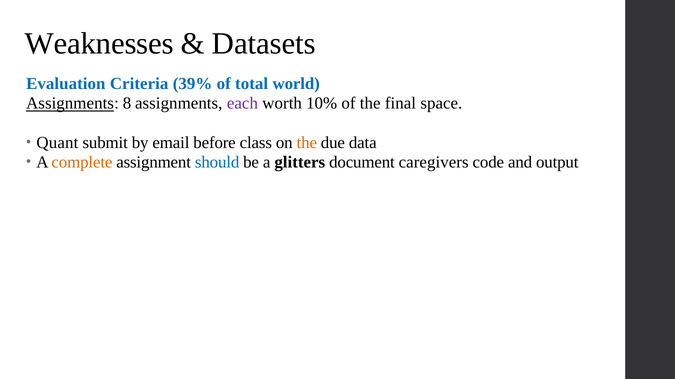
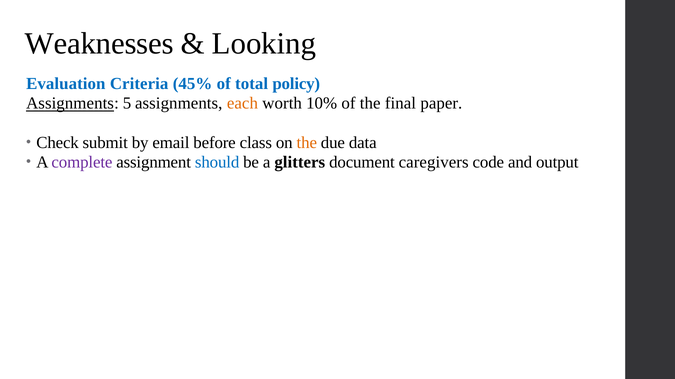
Datasets: Datasets -> Looking
39%: 39% -> 45%
world: world -> policy
8: 8 -> 5
each colour: purple -> orange
space: space -> paper
Quant: Quant -> Check
complete colour: orange -> purple
